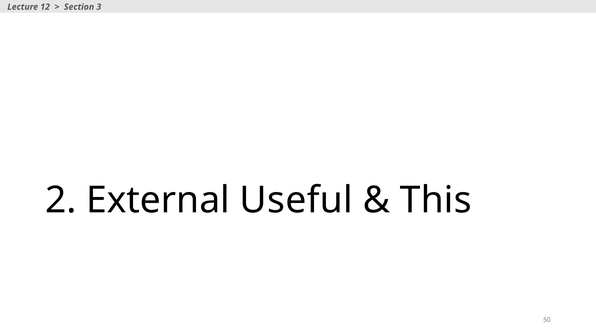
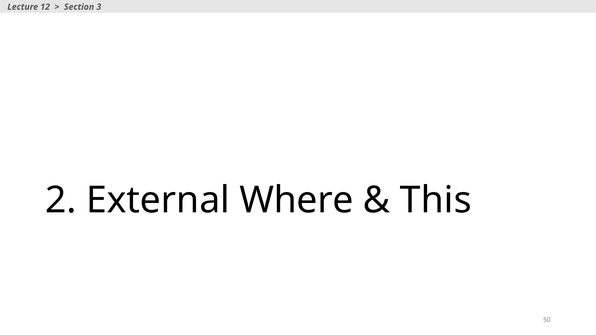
Useful: Useful -> Where
